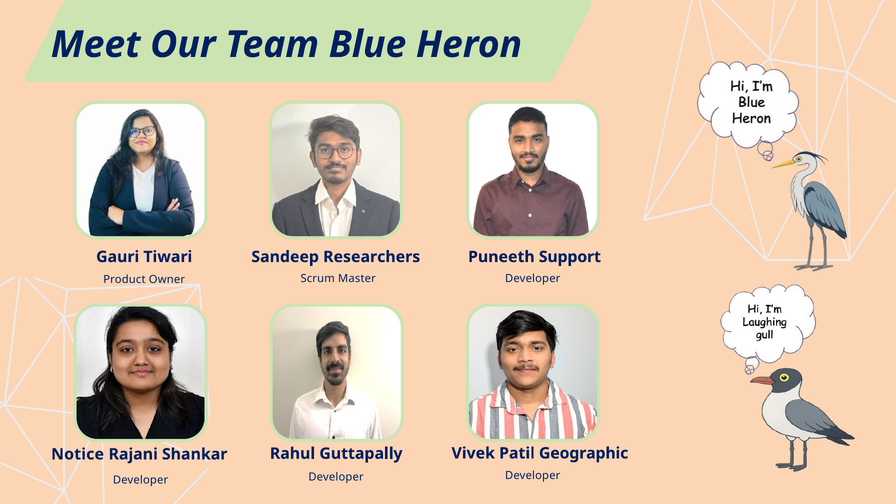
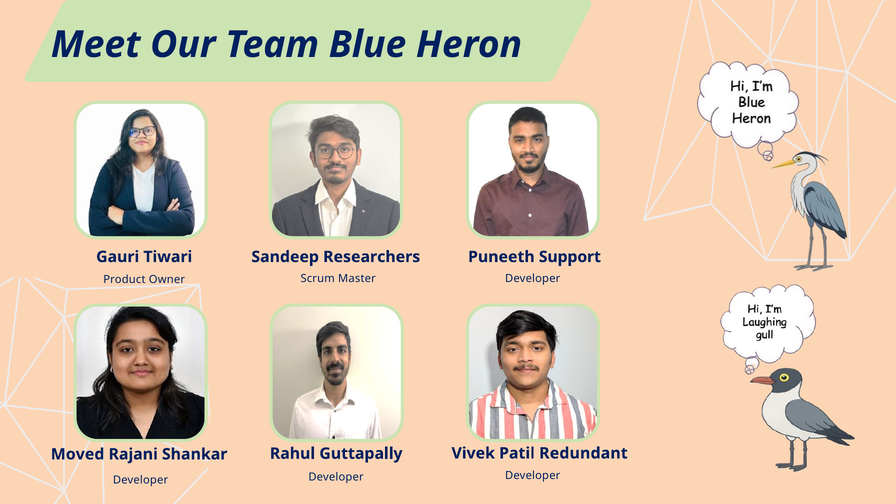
Geographic: Geographic -> Redundant
Notice: Notice -> Moved
